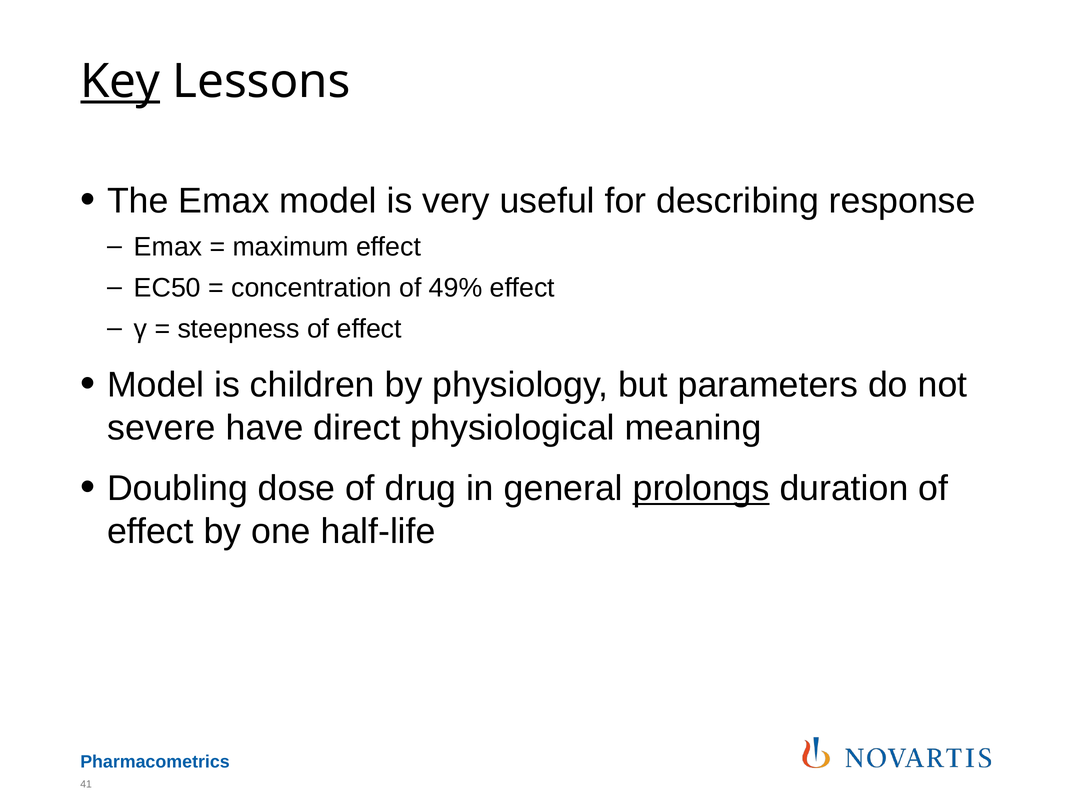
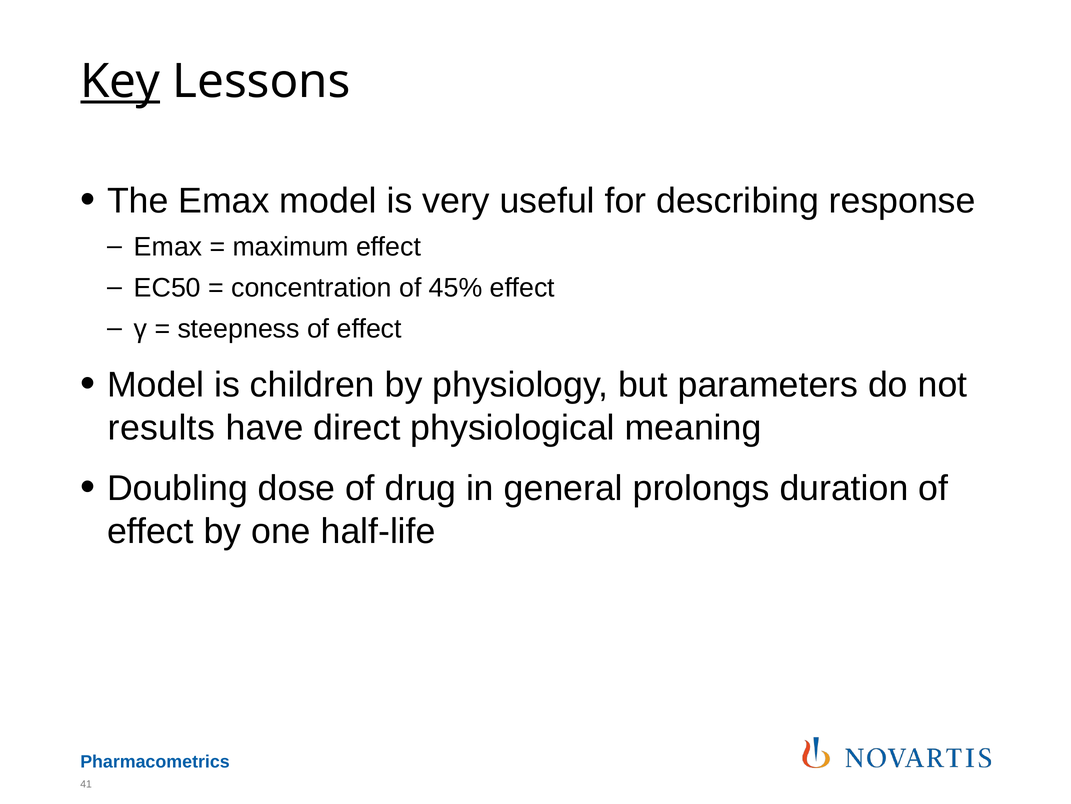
49%: 49% -> 45%
severe: severe -> results
prolongs underline: present -> none
